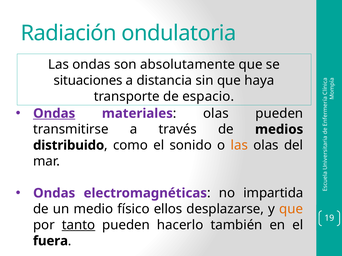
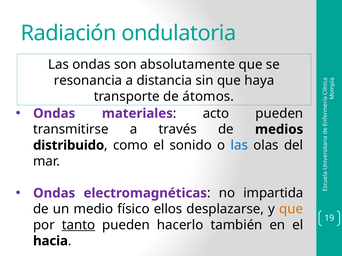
situaciones: situaciones -> resonancia
espacio: espacio -> átomos
Ondas at (54, 114) underline: present -> none
olas at (216, 114): olas -> acto
las at (239, 146) colour: orange -> blue
fuera: fuera -> hacia
